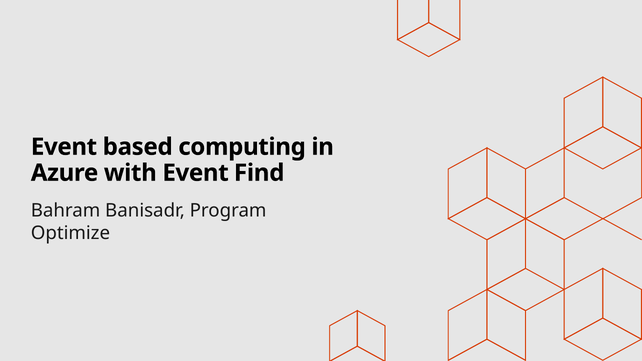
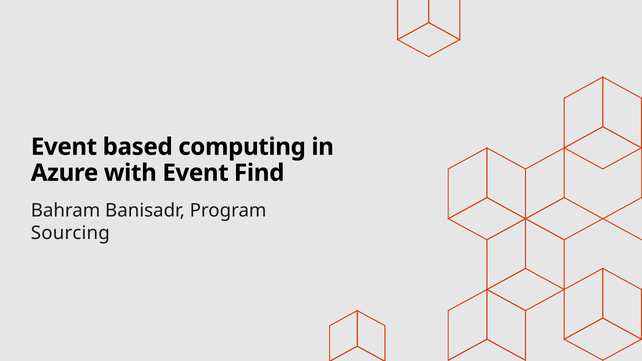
Optimize: Optimize -> Sourcing
